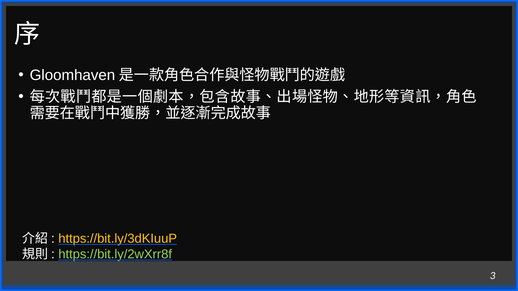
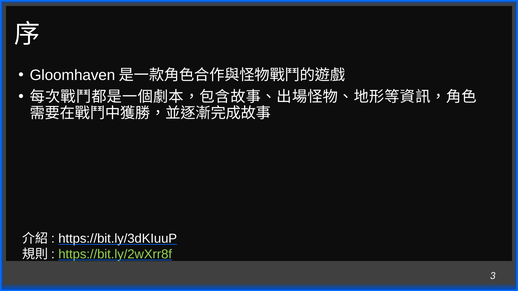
https://bit.ly/3dKIuuP colour: yellow -> white
